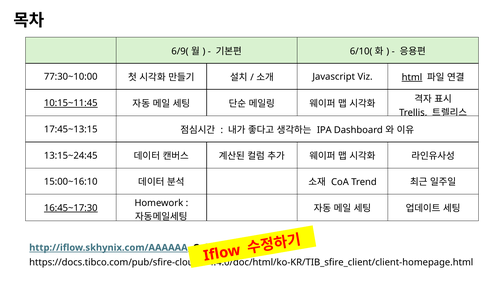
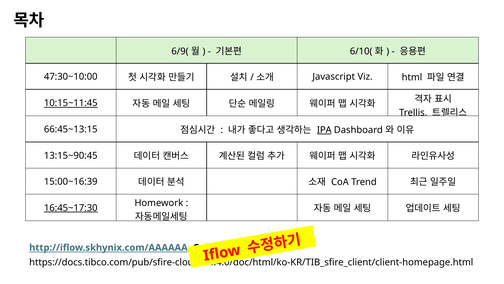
77:30~10:00: 77:30~10:00 -> 47:30~10:00
html underline: present -> none
17:45~13:15: 17:45~13:15 -> 66:45~13:15
IPA underline: none -> present
13:15~24:45: 13:15~24:45 -> 13:15~90:45
15:00~16:10: 15:00~16:10 -> 15:00~16:39
